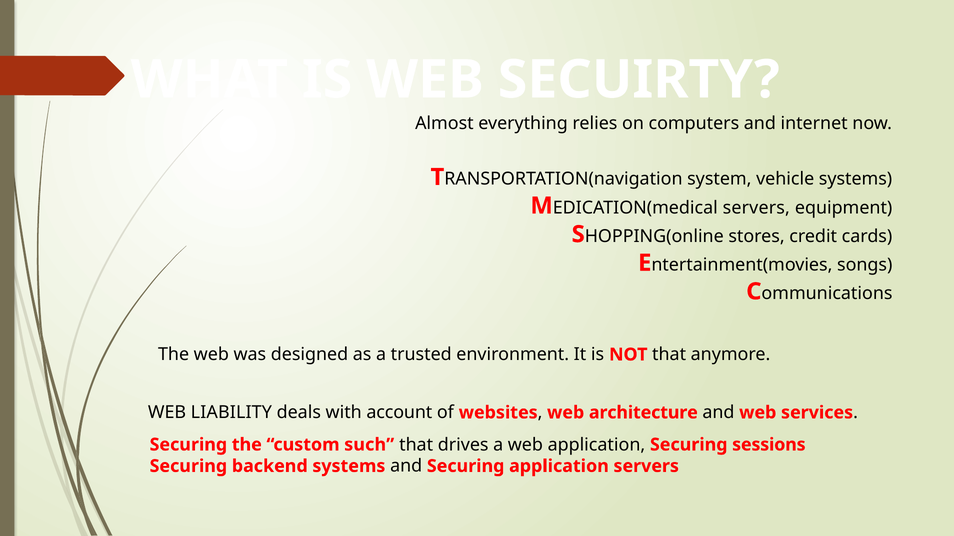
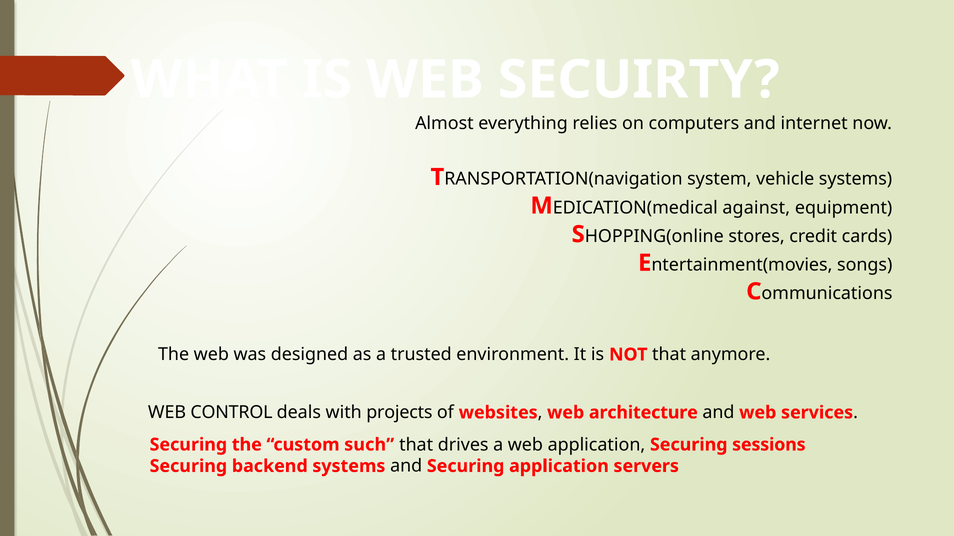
MEDICATION(medical servers: servers -> against
LIABILITY: LIABILITY -> CONTROL
account: account -> projects
